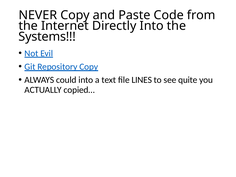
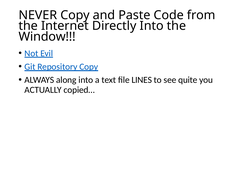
Systems: Systems -> Window
could: could -> along
